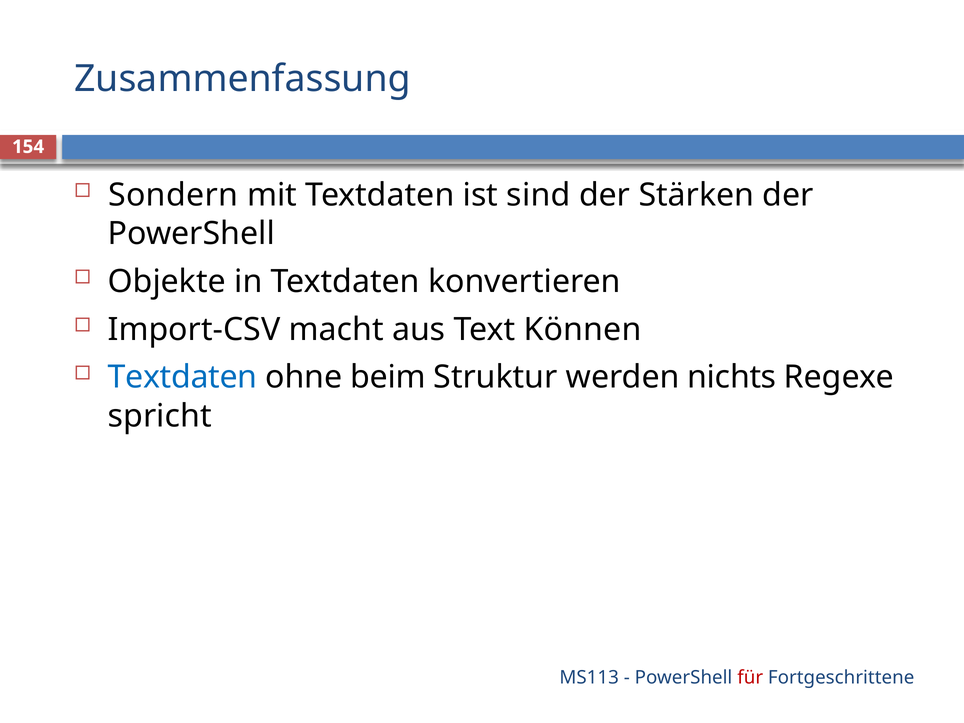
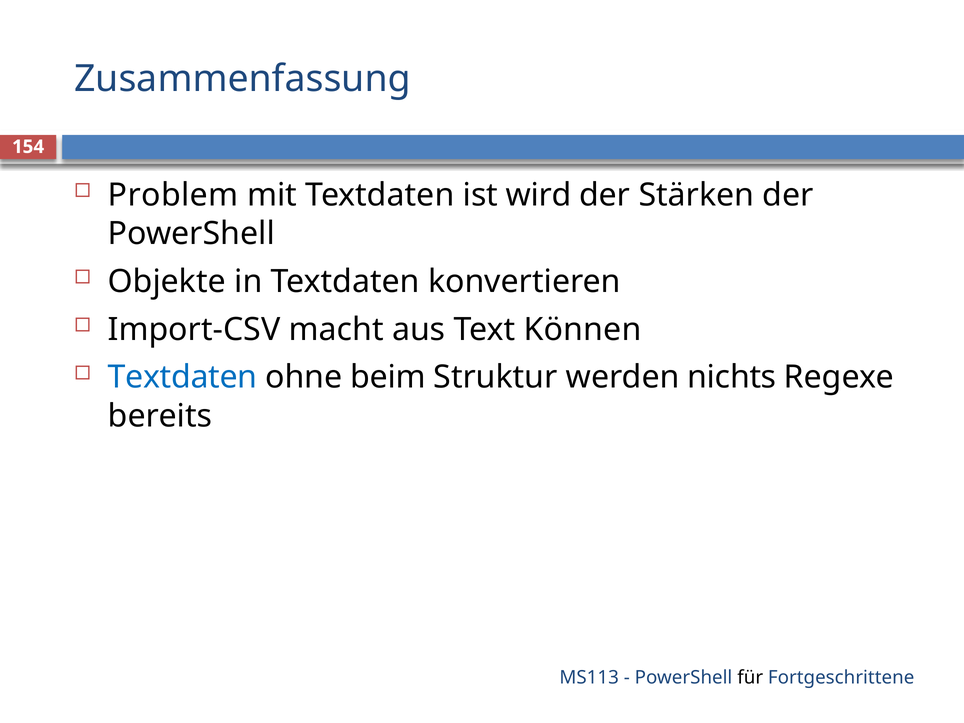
Sondern: Sondern -> Problem
sind: sind -> wird
spricht: spricht -> bereits
für colour: red -> black
